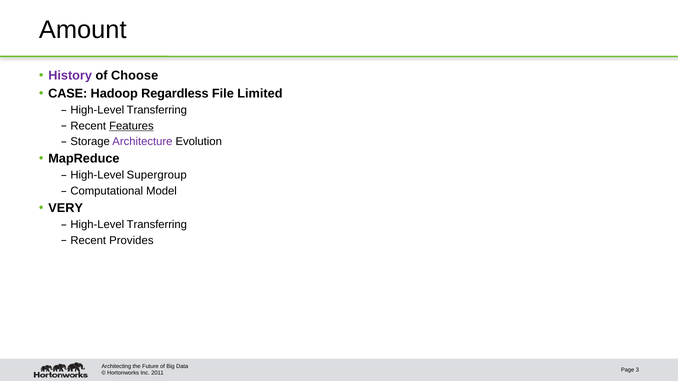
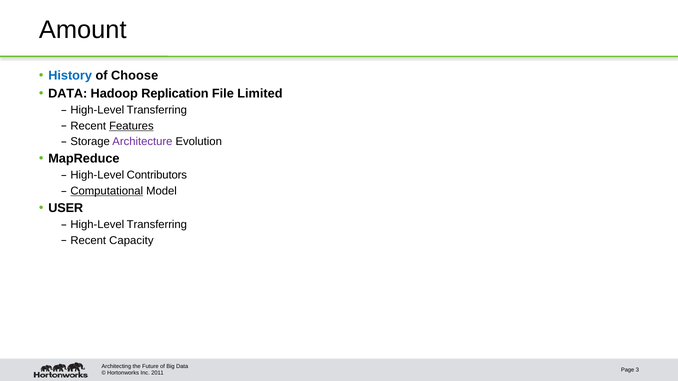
History colour: purple -> blue
CASE at (68, 94): CASE -> DATA
Regardless: Regardless -> Replication
Supergroup: Supergroup -> Contributors
Computational underline: none -> present
VERY: VERY -> USER
Provides: Provides -> Capacity
